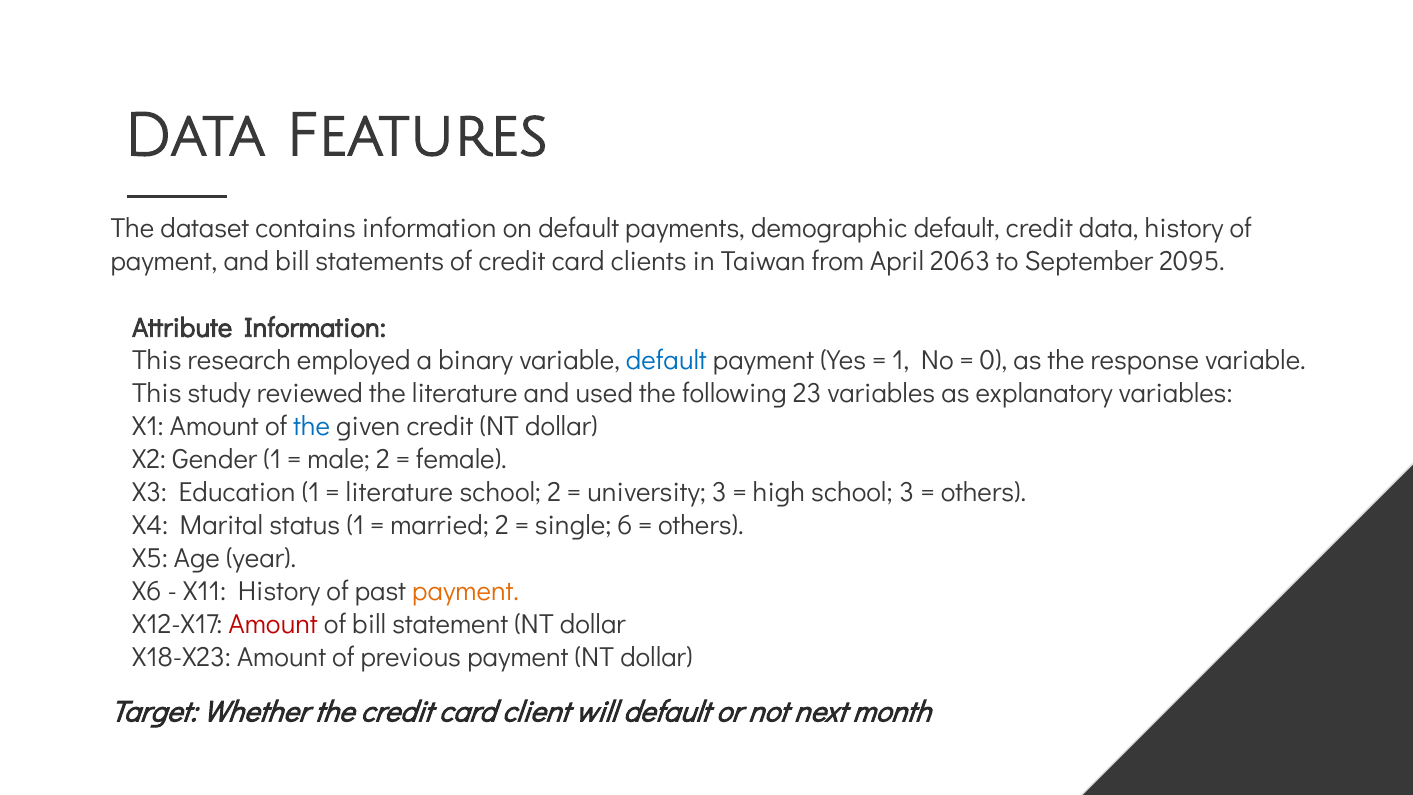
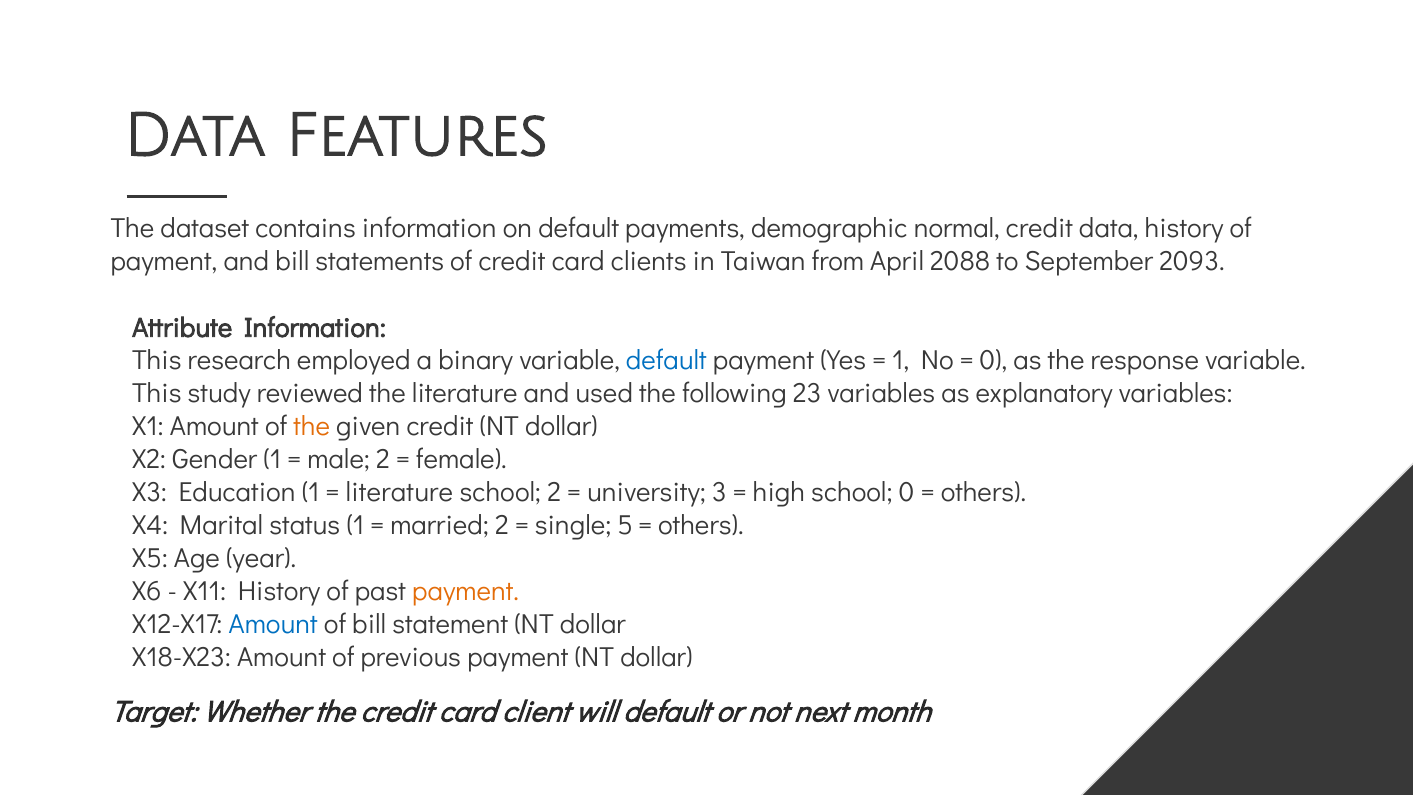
demographic default: default -> normal
2063: 2063 -> 2088
2095: 2095 -> 2093
the at (312, 427) colour: blue -> orange
school 3: 3 -> 0
6: 6 -> 5
Amount at (273, 625) colour: red -> blue
